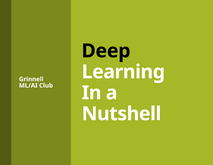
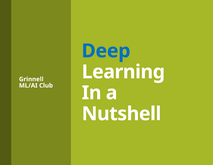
Deep colour: black -> blue
